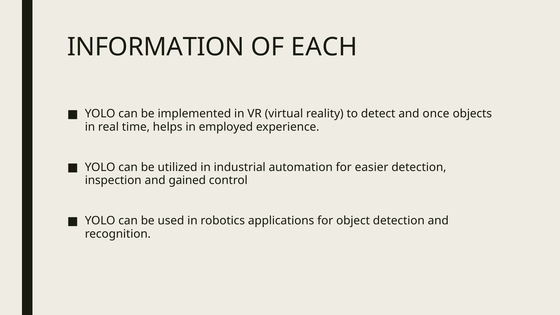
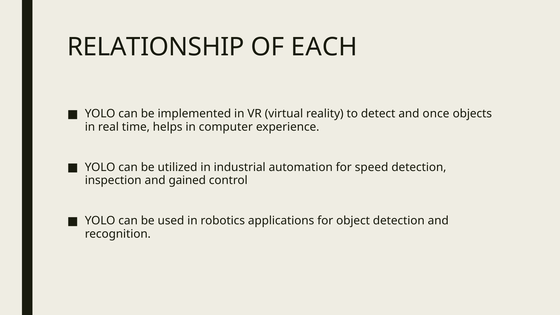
INFORMATION: INFORMATION -> RELATIONSHIP
employed: employed -> computer
easier: easier -> speed
